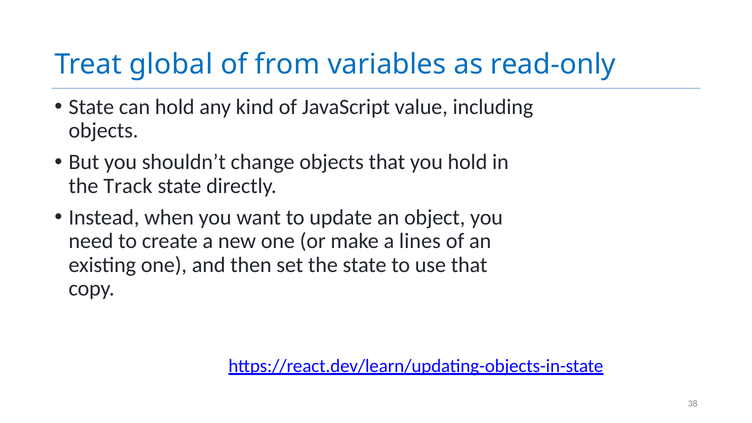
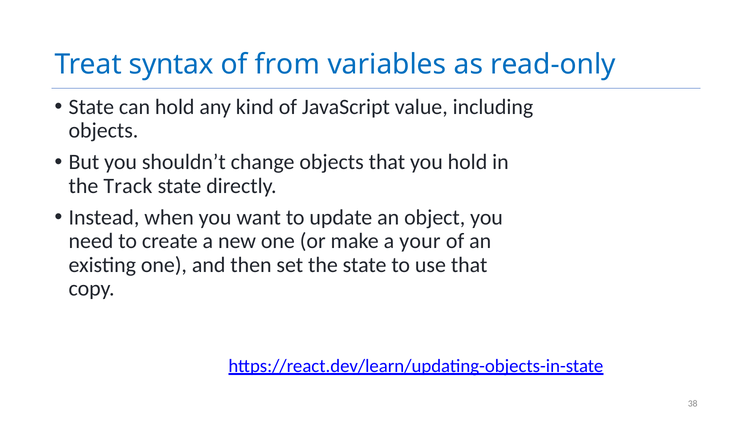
global: global -> syntax
lines: lines -> your
